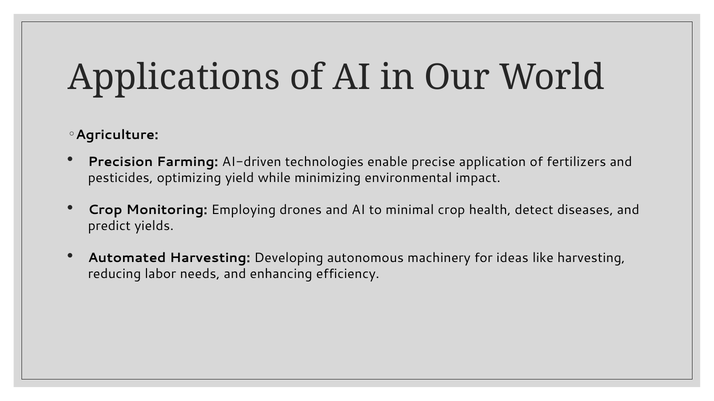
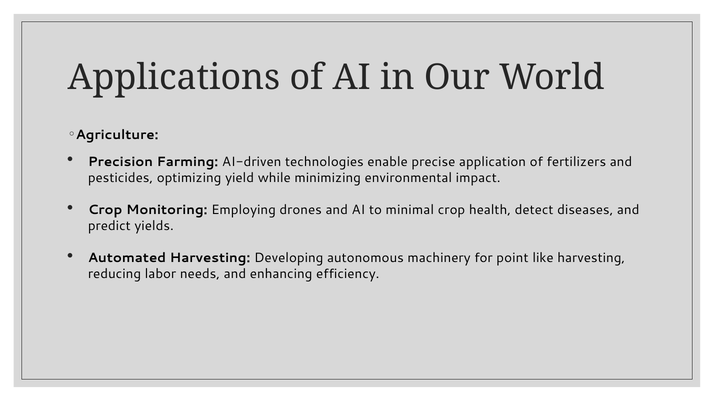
ideas: ideas -> point
